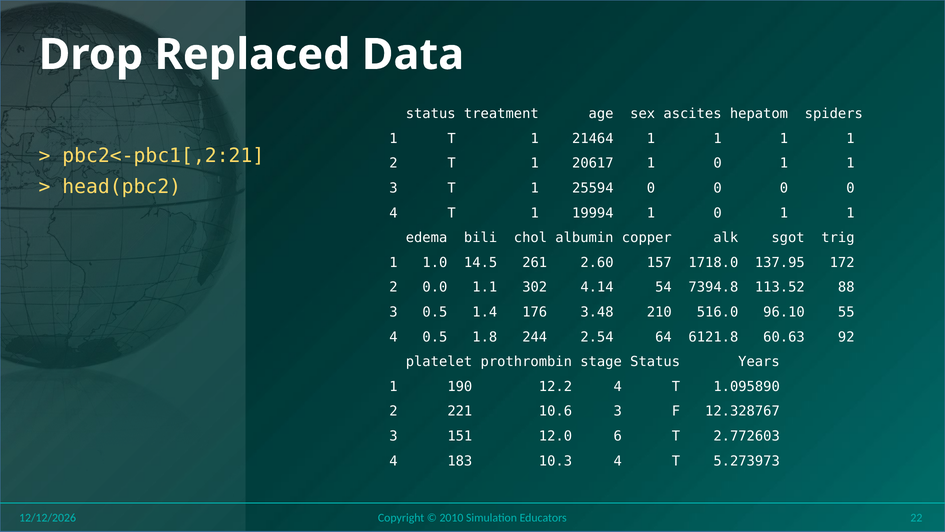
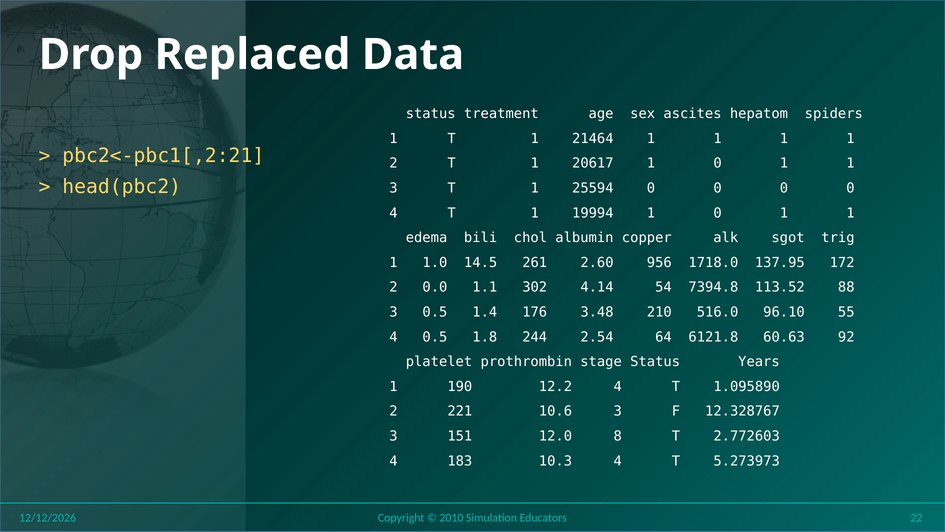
157: 157 -> 956
6: 6 -> 8
